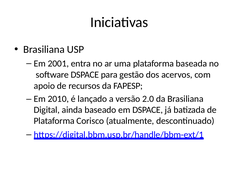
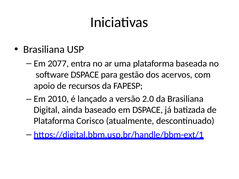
2001: 2001 -> 2077
